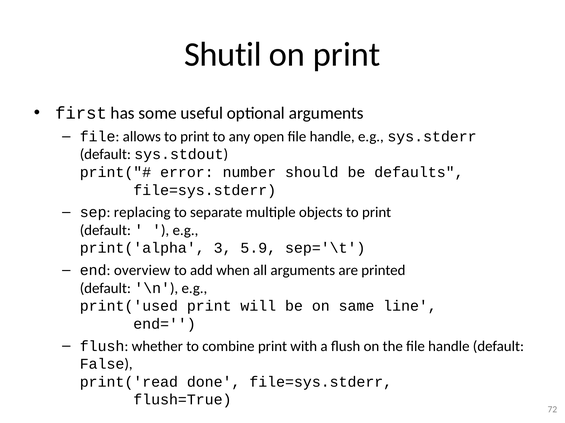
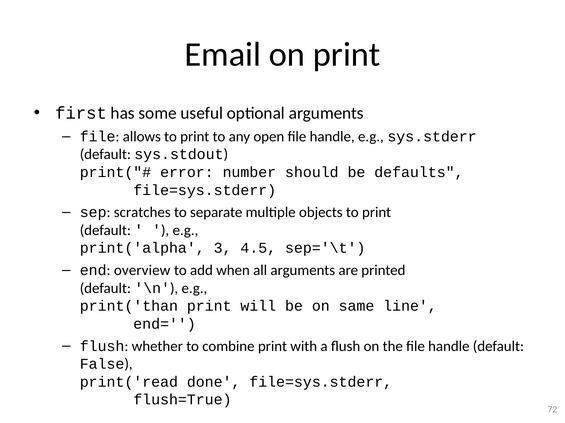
Shutil: Shutil -> Email
replacing: replacing -> scratches
5.9: 5.9 -> 4.5
print('used: print('used -> print('than
